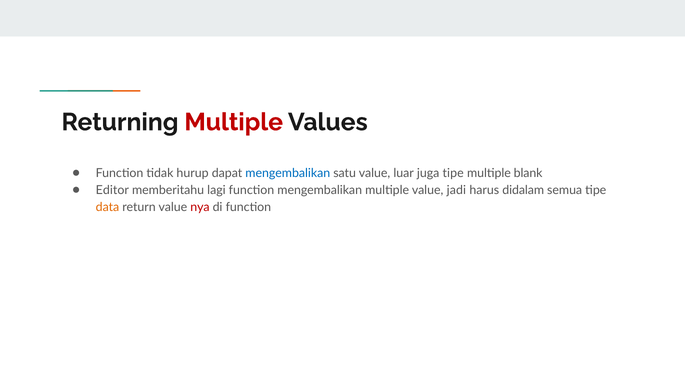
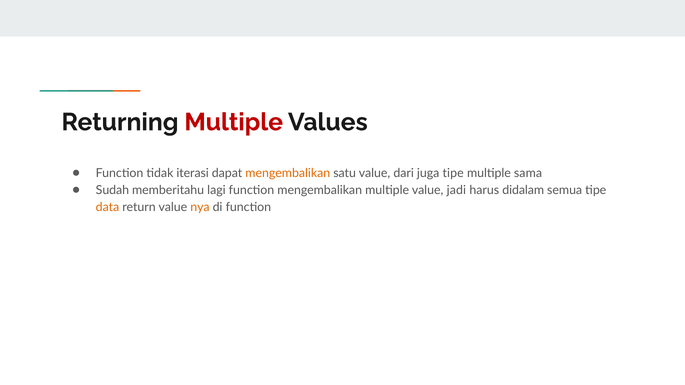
hurup: hurup -> iterasi
mengembalikan at (288, 173) colour: blue -> orange
luar: luar -> dari
blank: blank -> sama
Editor: Editor -> Sudah
nya colour: red -> orange
